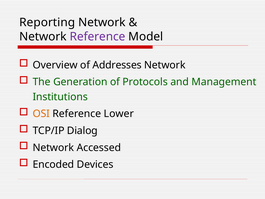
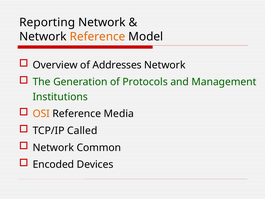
Reference at (98, 36) colour: purple -> orange
Lower: Lower -> Media
Dialog: Dialog -> Called
Accessed: Accessed -> Common
